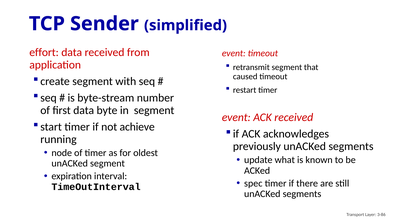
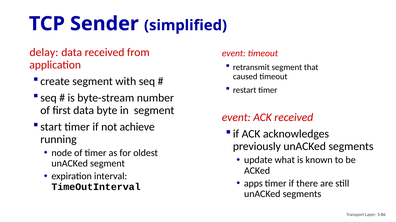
effort: effort -> delay
spec: spec -> apps
